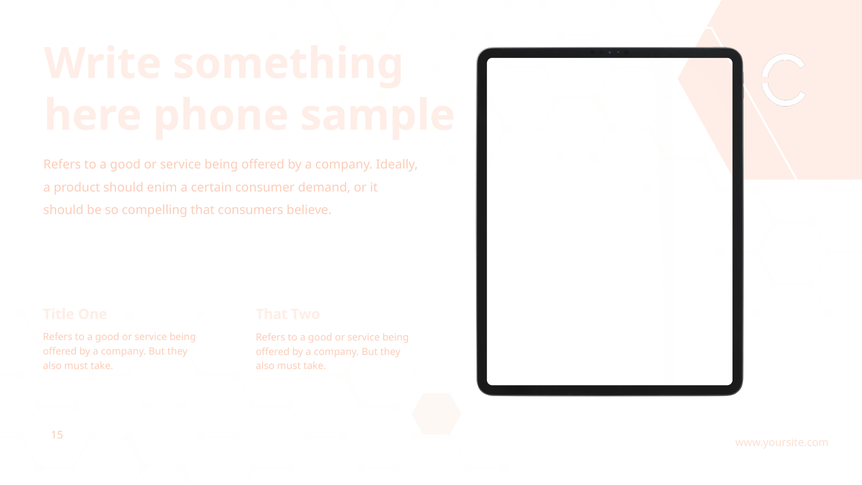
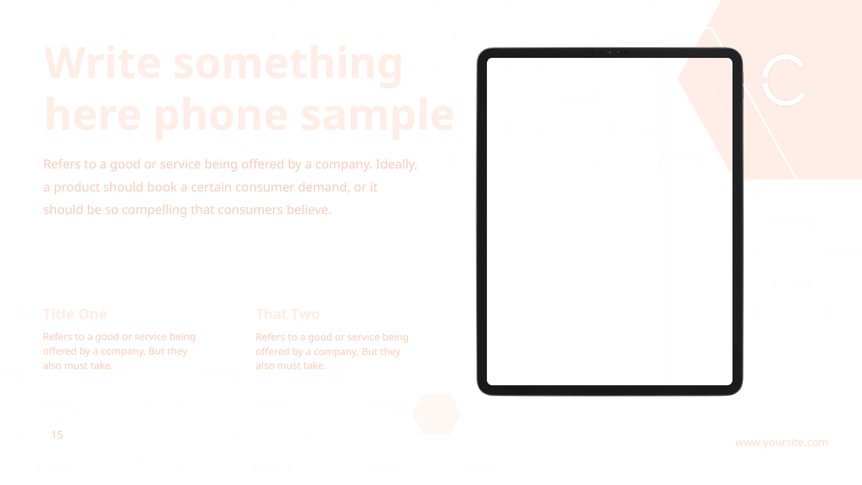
enim: enim -> book
